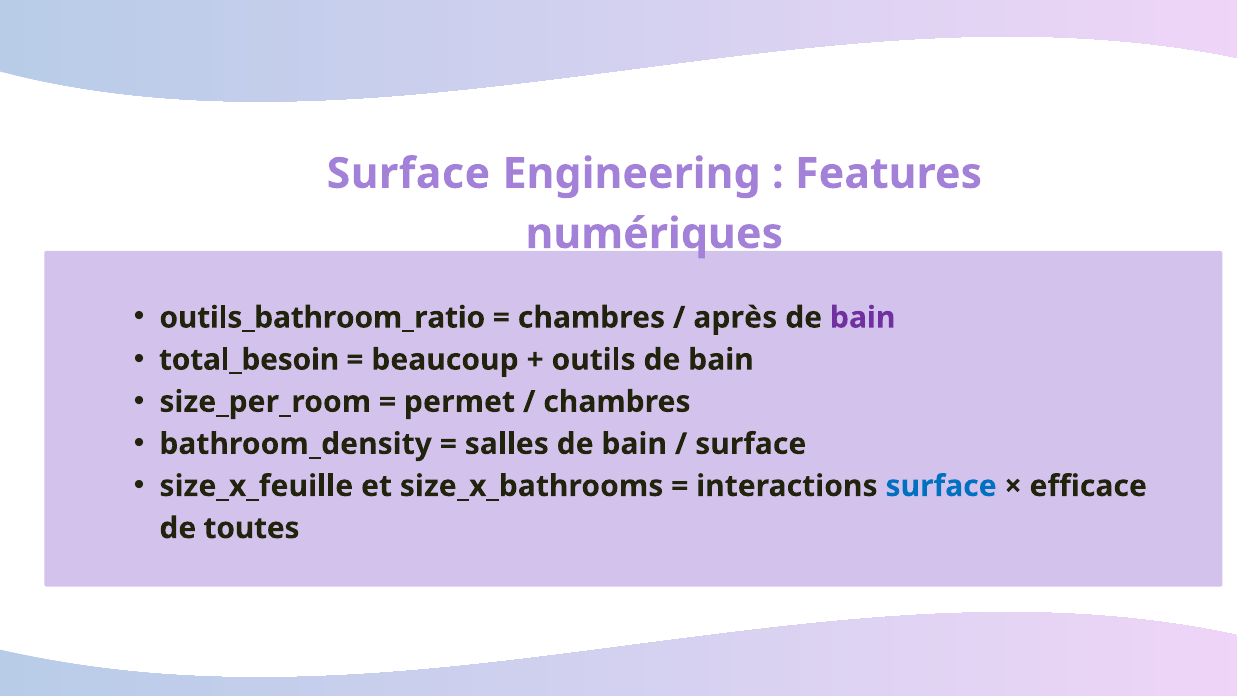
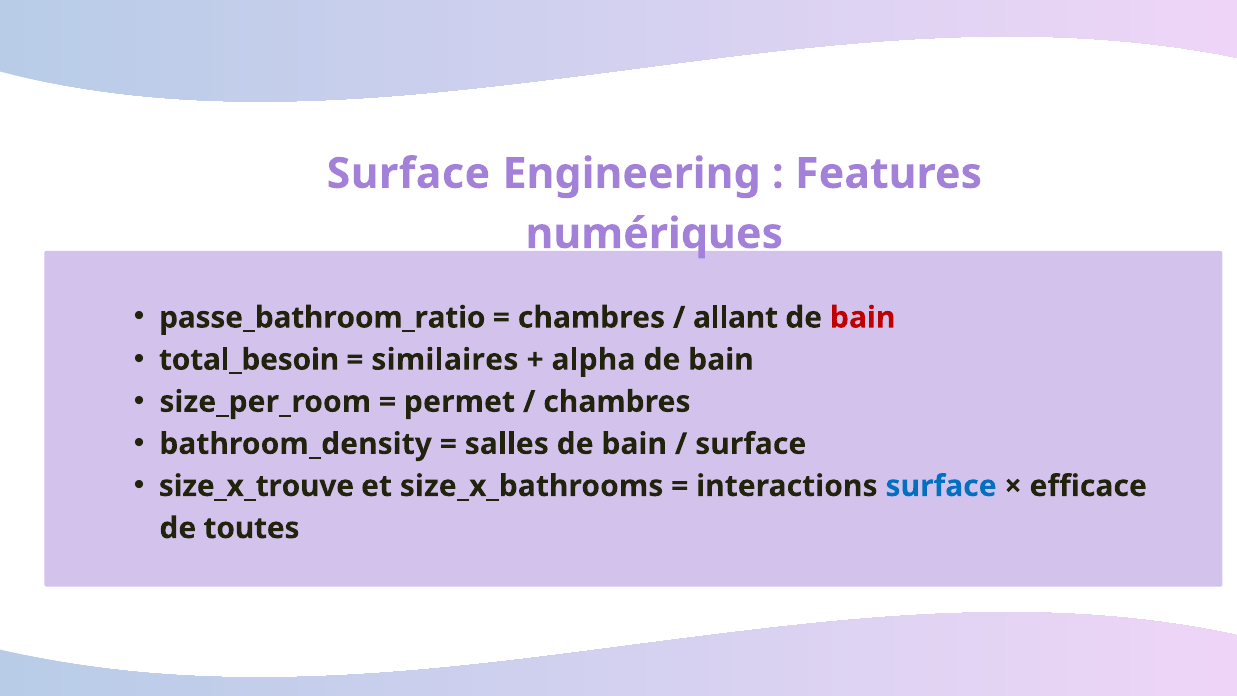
outils_bathroom_ratio: outils_bathroom_ratio -> passe_bathroom_ratio
après: après -> allant
bain at (863, 318) colour: purple -> red
beaucoup: beaucoup -> similaires
outils: outils -> alpha
size_x_feuille: size_x_feuille -> size_x_trouve
